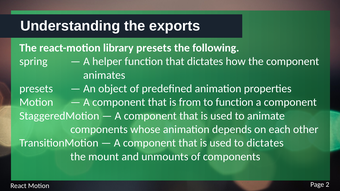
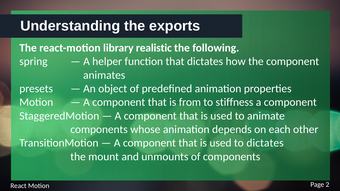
library presets: presets -> realistic
to function: function -> stiffness
